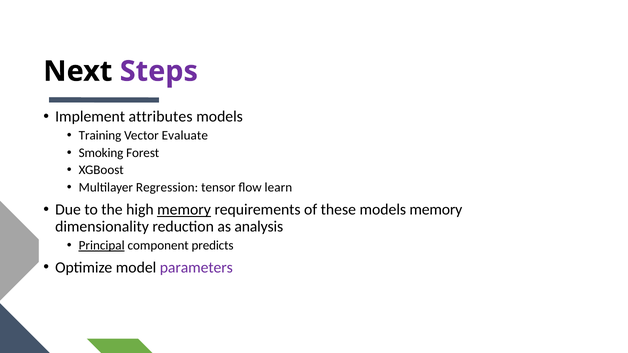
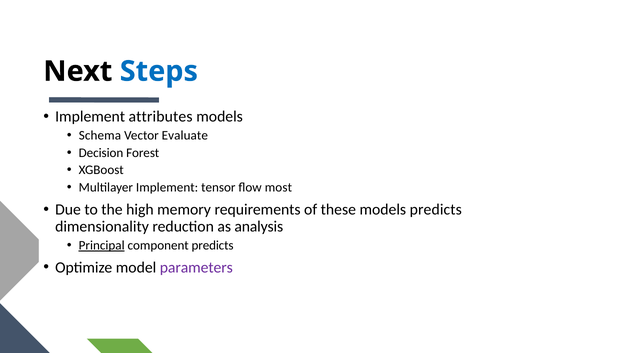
Steps colour: purple -> blue
Training: Training -> Schema
Smoking: Smoking -> Decision
Multilayer Regression: Regression -> Implement
learn: learn -> most
memory at (184, 210) underline: present -> none
models memory: memory -> predicts
